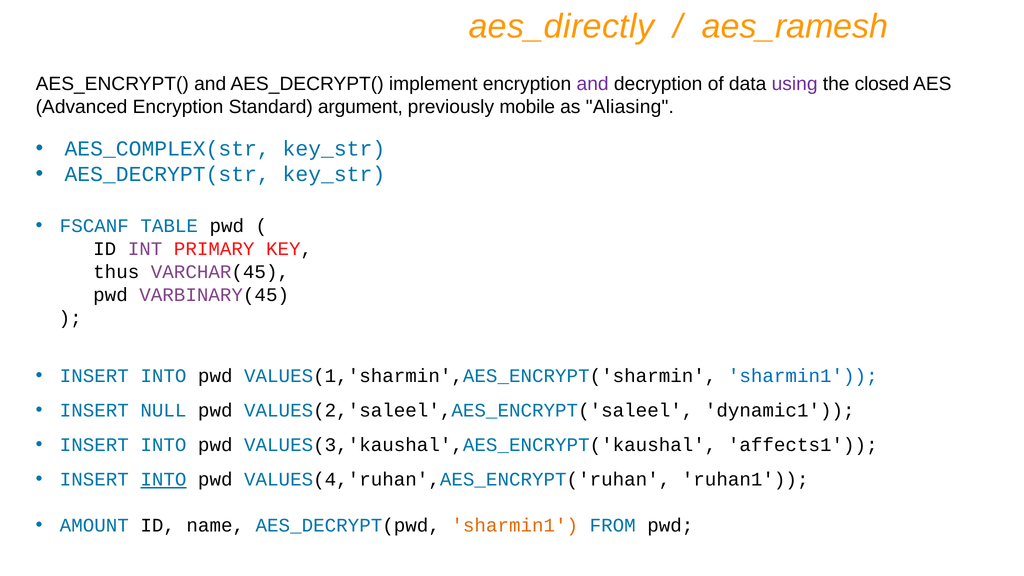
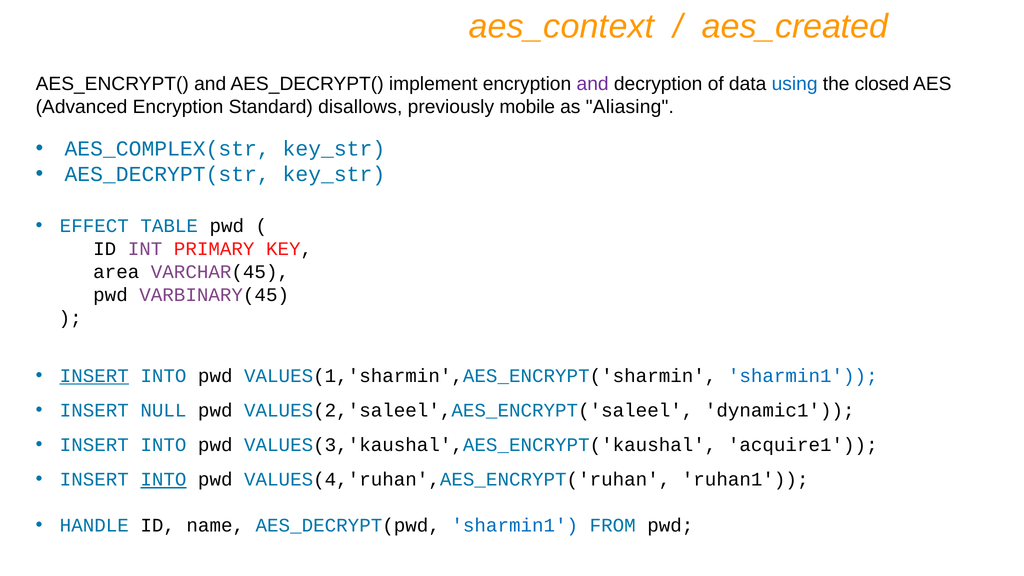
aes_directly: aes_directly -> aes_context
aes_ramesh: aes_ramesh -> aes_created
using colour: purple -> blue
argument: argument -> disallows
FSCANF: FSCANF -> EFFECT
thus: thus -> area
INSERT at (94, 376) underline: none -> present
affects1: affects1 -> acquire1
AMOUNT: AMOUNT -> HANDLE
sharmin1 at (515, 526) colour: orange -> blue
